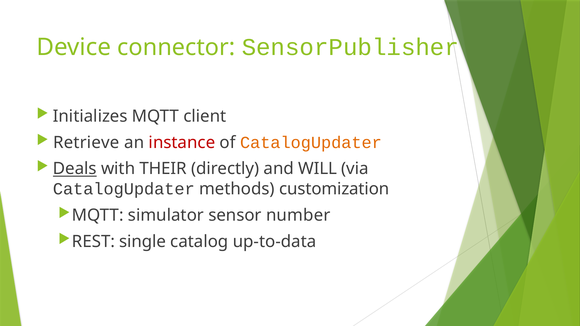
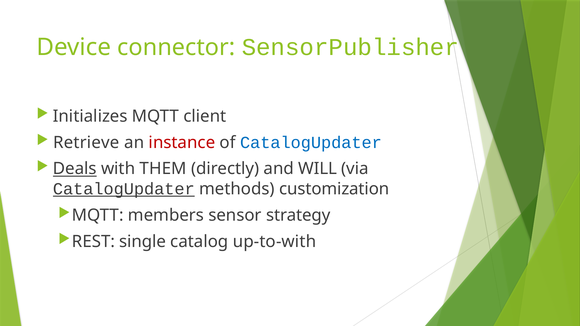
CatalogUpdater at (311, 143) colour: orange -> blue
THEIR: THEIR -> THEM
CatalogUpdater at (124, 189) underline: none -> present
simulator: simulator -> members
number: number -> strategy
up-to-data: up-to-data -> up-to-with
